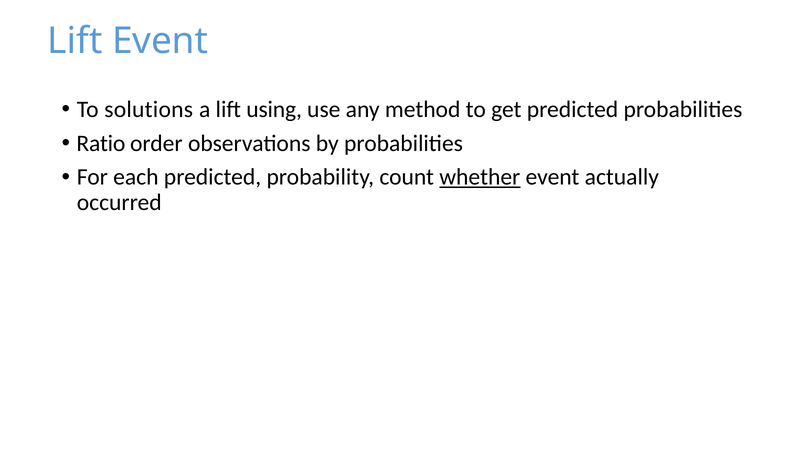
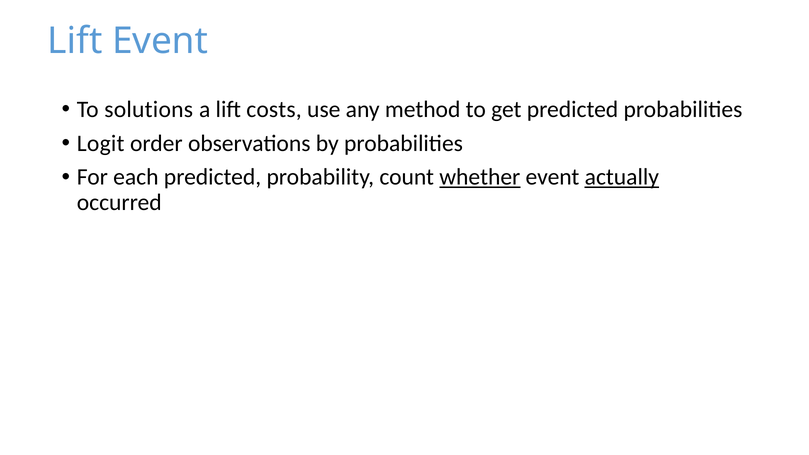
using: using -> costs
Ratio: Ratio -> Logit
actually underline: none -> present
